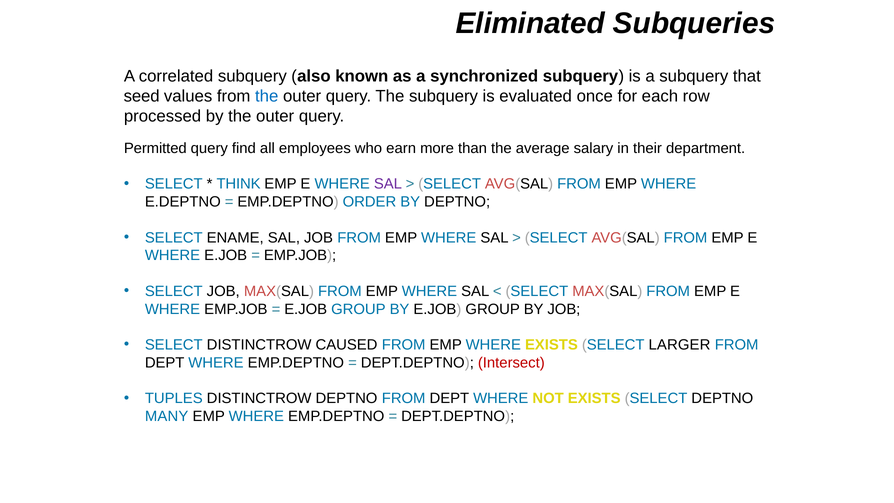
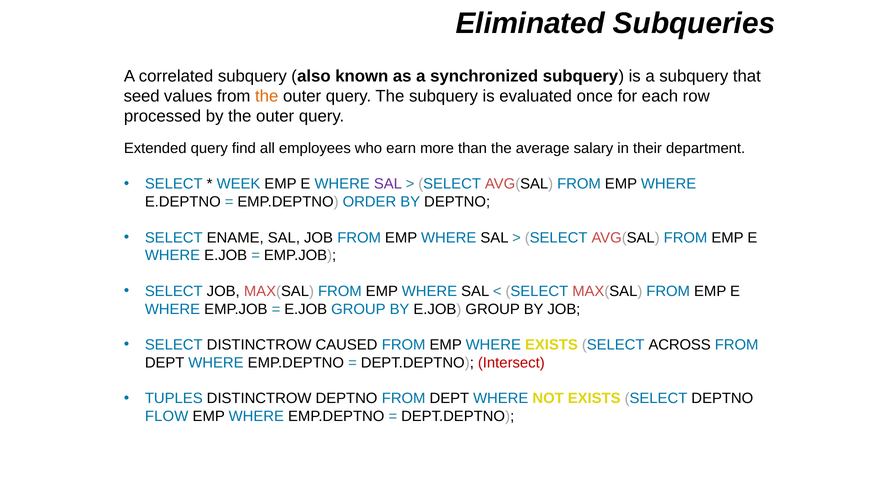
the at (267, 96) colour: blue -> orange
Permitted: Permitted -> Extended
THINK: THINK -> WEEK
LARGER: LARGER -> ACROSS
MANY: MANY -> FLOW
